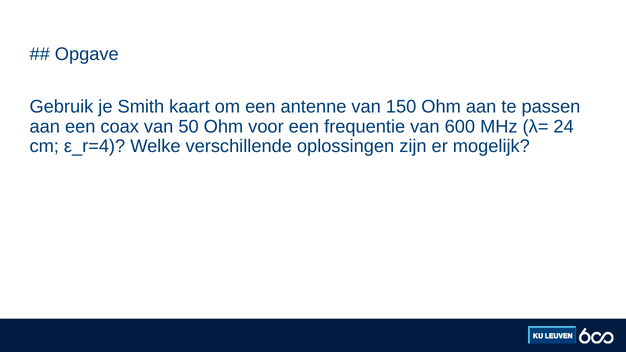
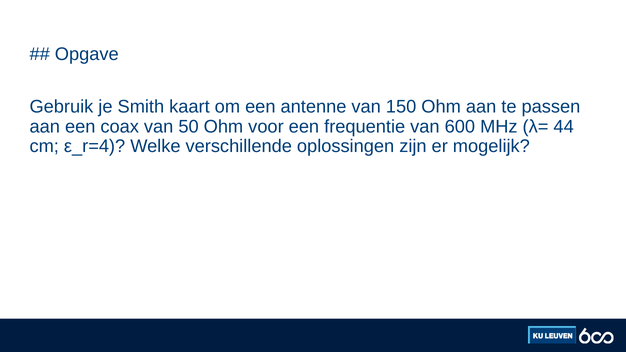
24: 24 -> 44
